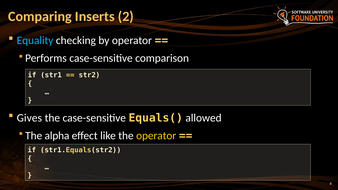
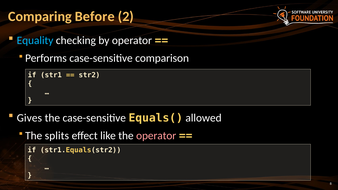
Inserts: Inserts -> Before
alpha: alpha -> splits
operator at (156, 136) colour: yellow -> pink
